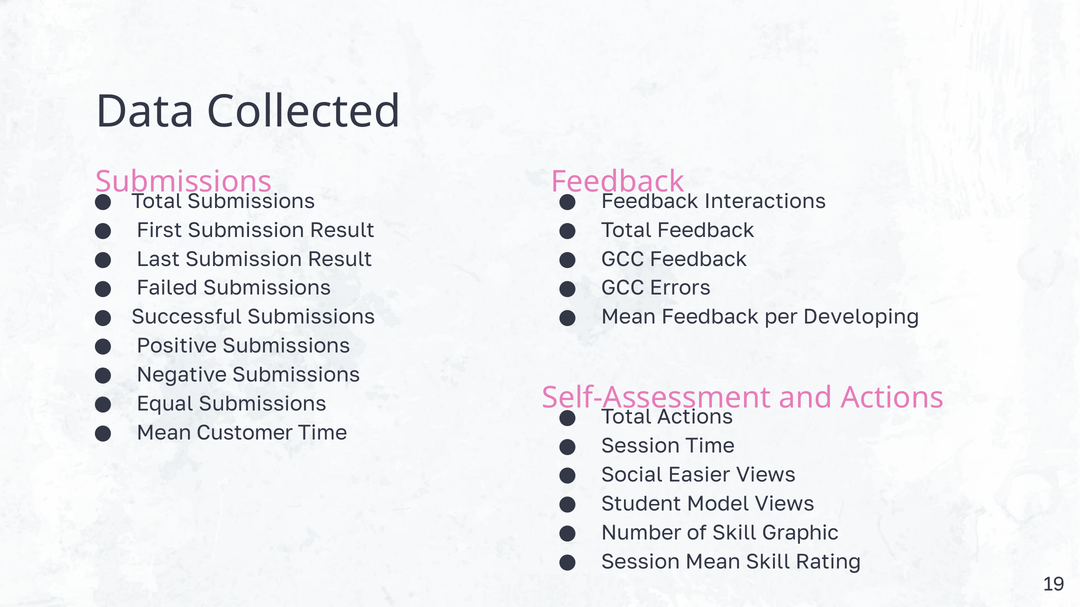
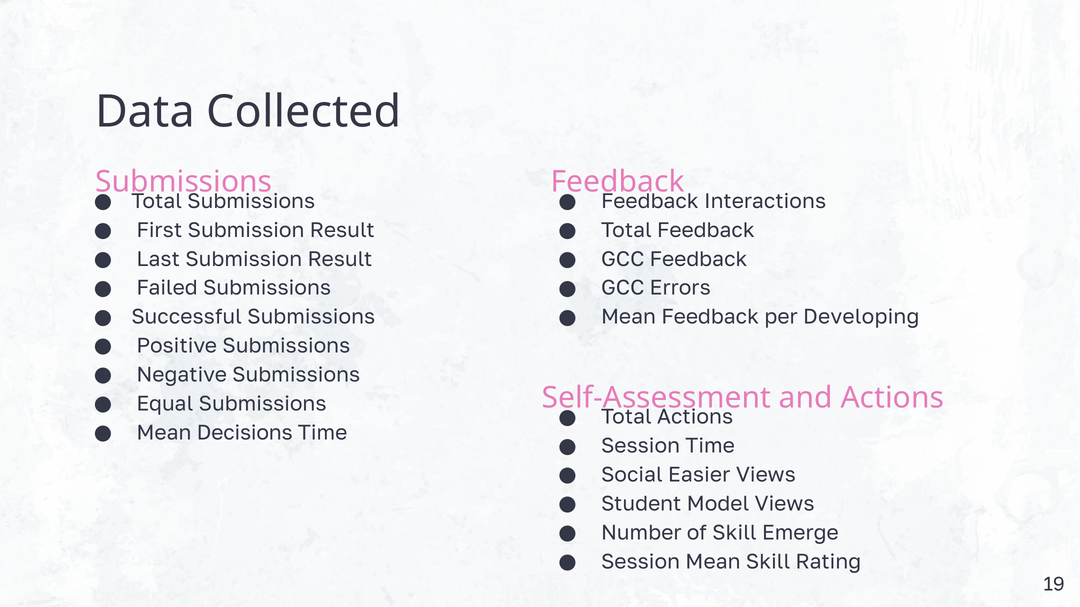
Customer: Customer -> Decisions
Graphic: Graphic -> Emerge
